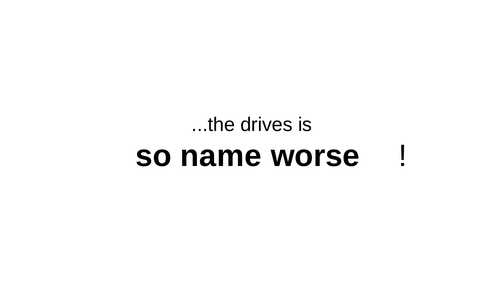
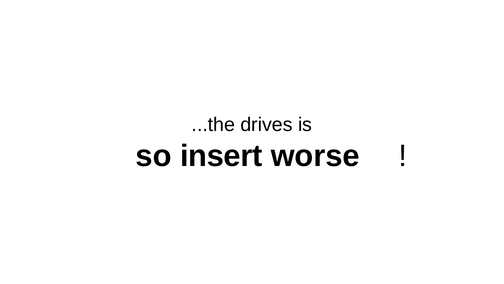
name: name -> insert
